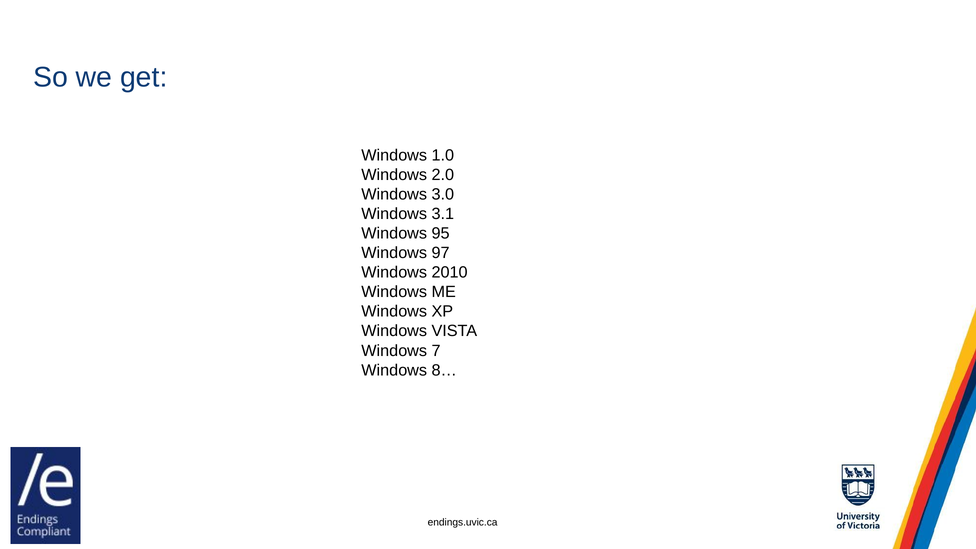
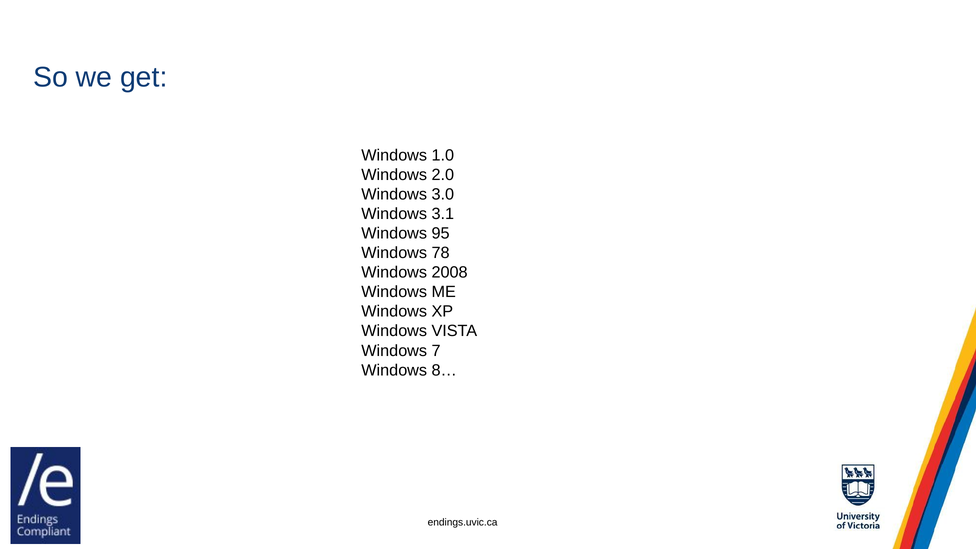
97: 97 -> 78
2010: 2010 -> 2008
